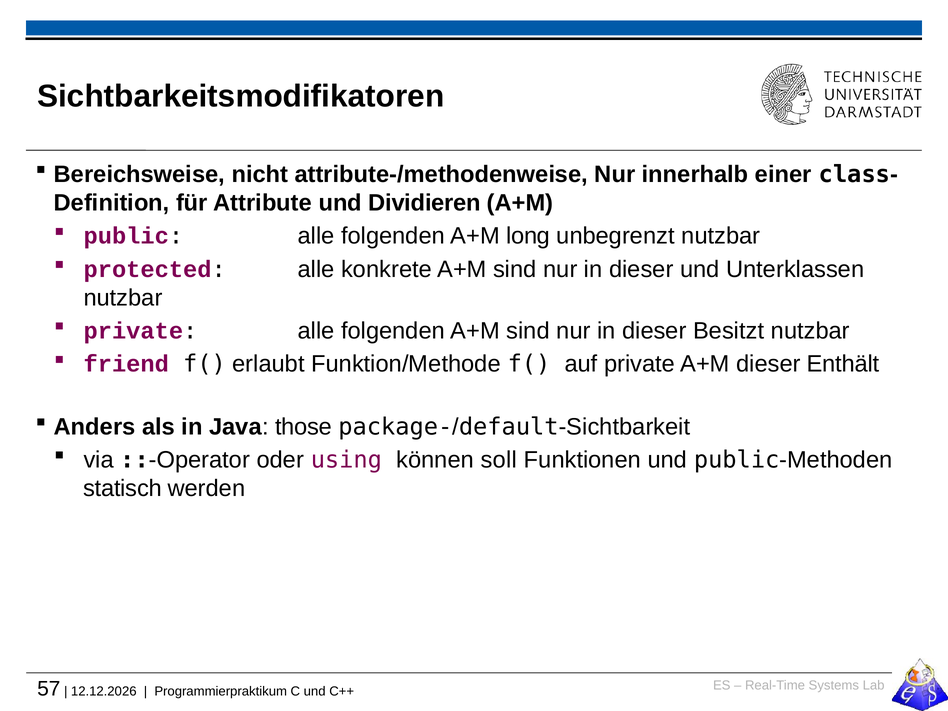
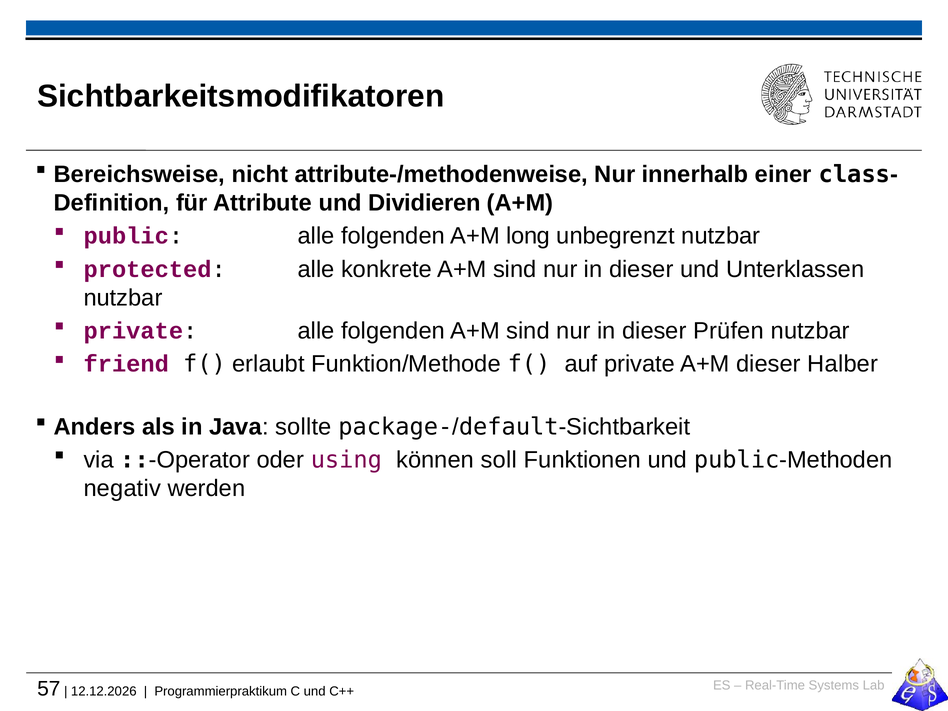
Besitzt: Besitzt -> Prüfen
Enthält: Enthält -> Halber
those: those -> sollte
statisch: statisch -> negativ
